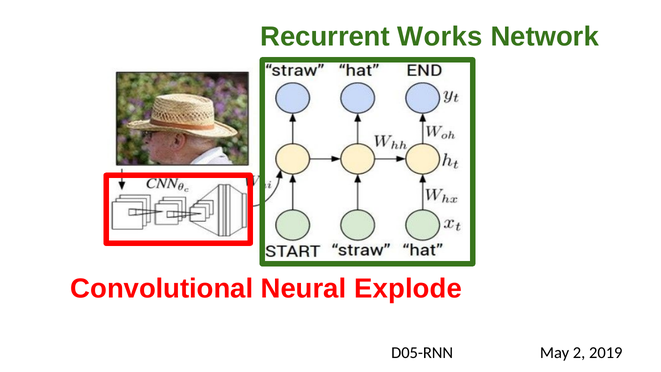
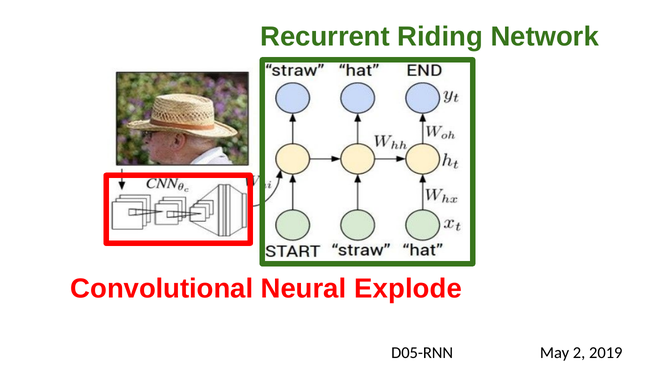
Works: Works -> Riding
